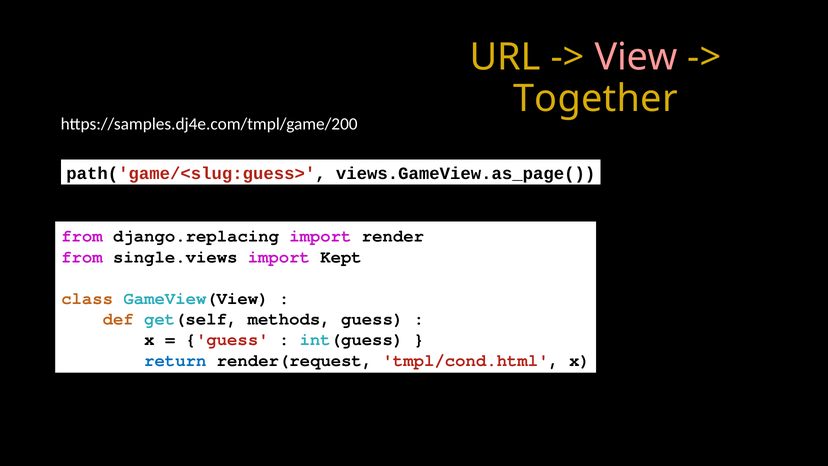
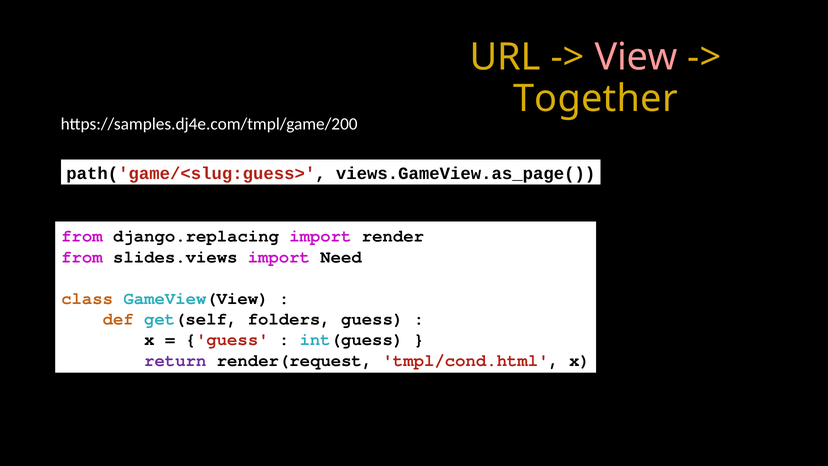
single.views: single.views -> slides.views
Kept: Kept -> Need
methods: methods -> folders
return colour: blue -> purple
